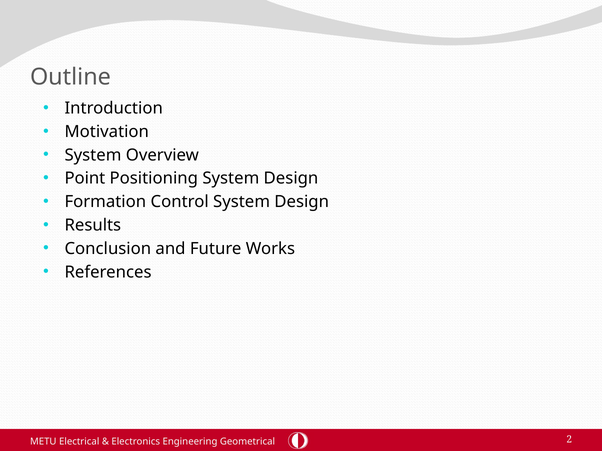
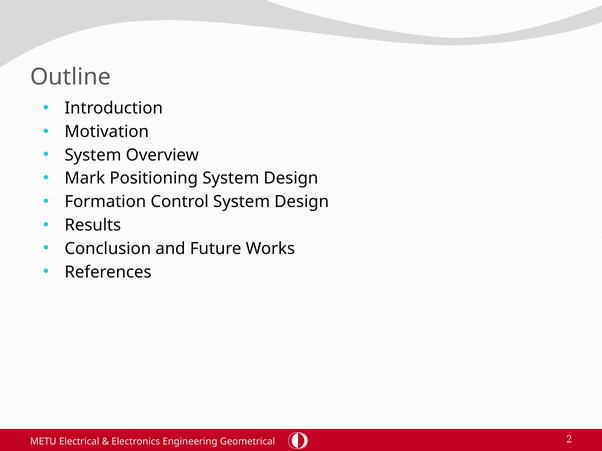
Point: Point -> Mark
